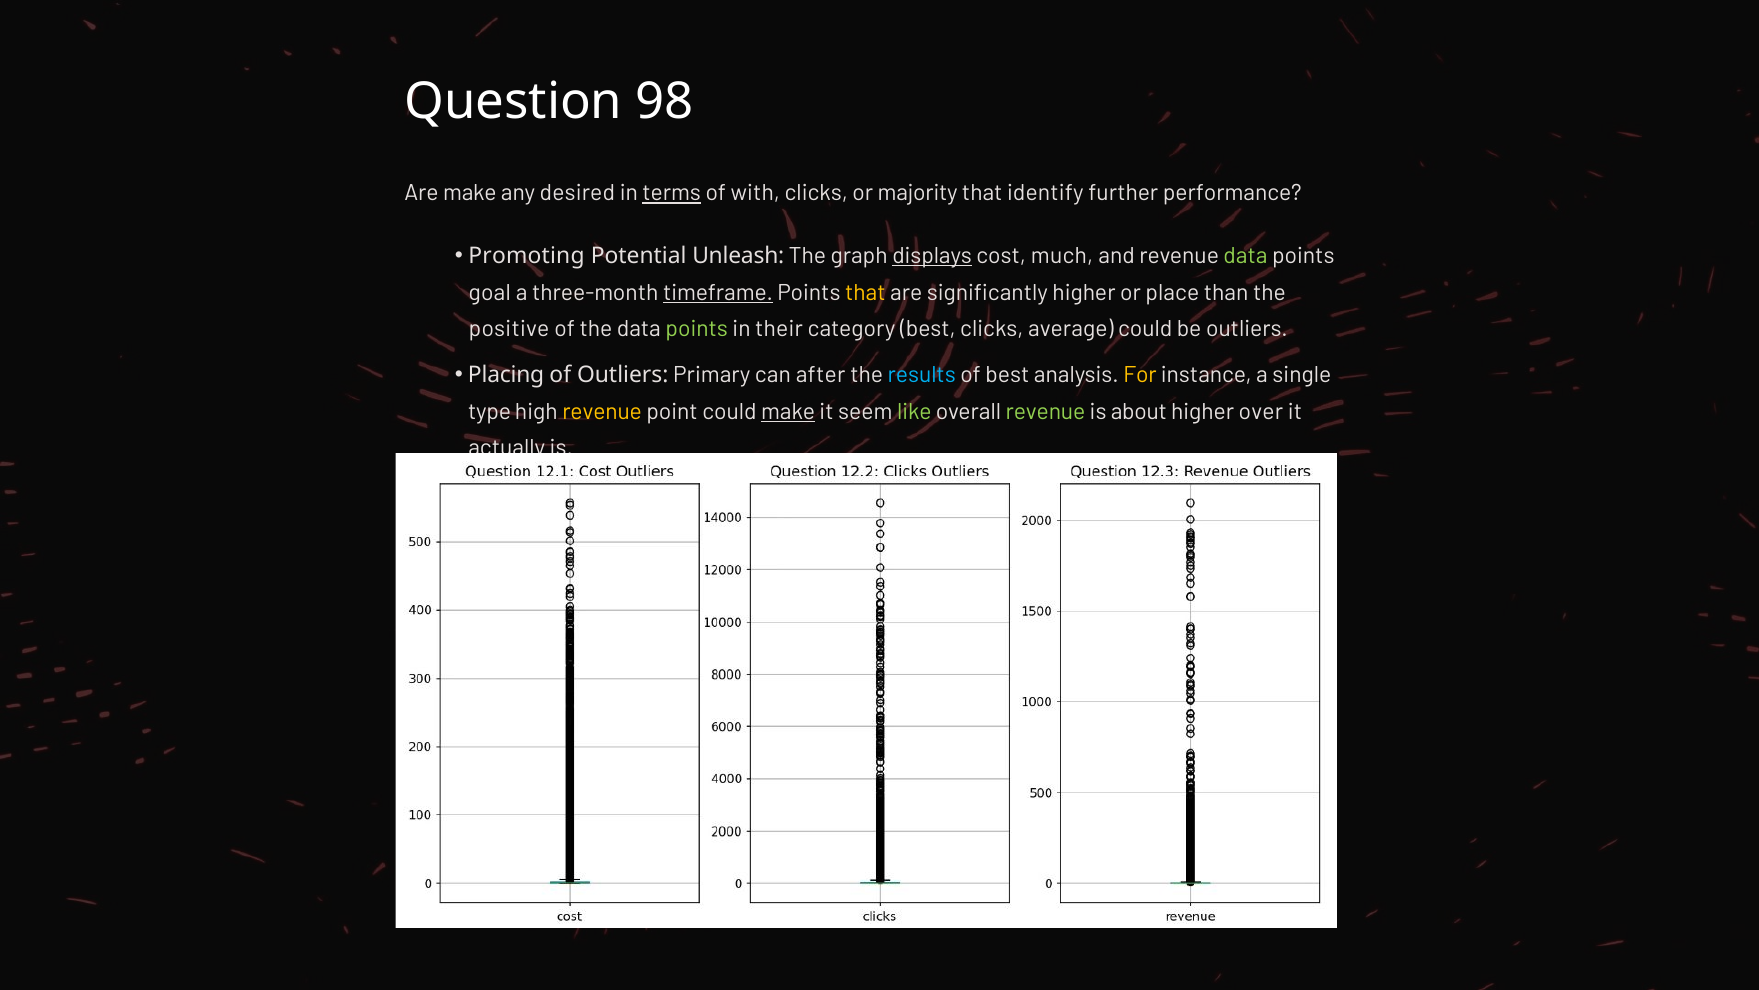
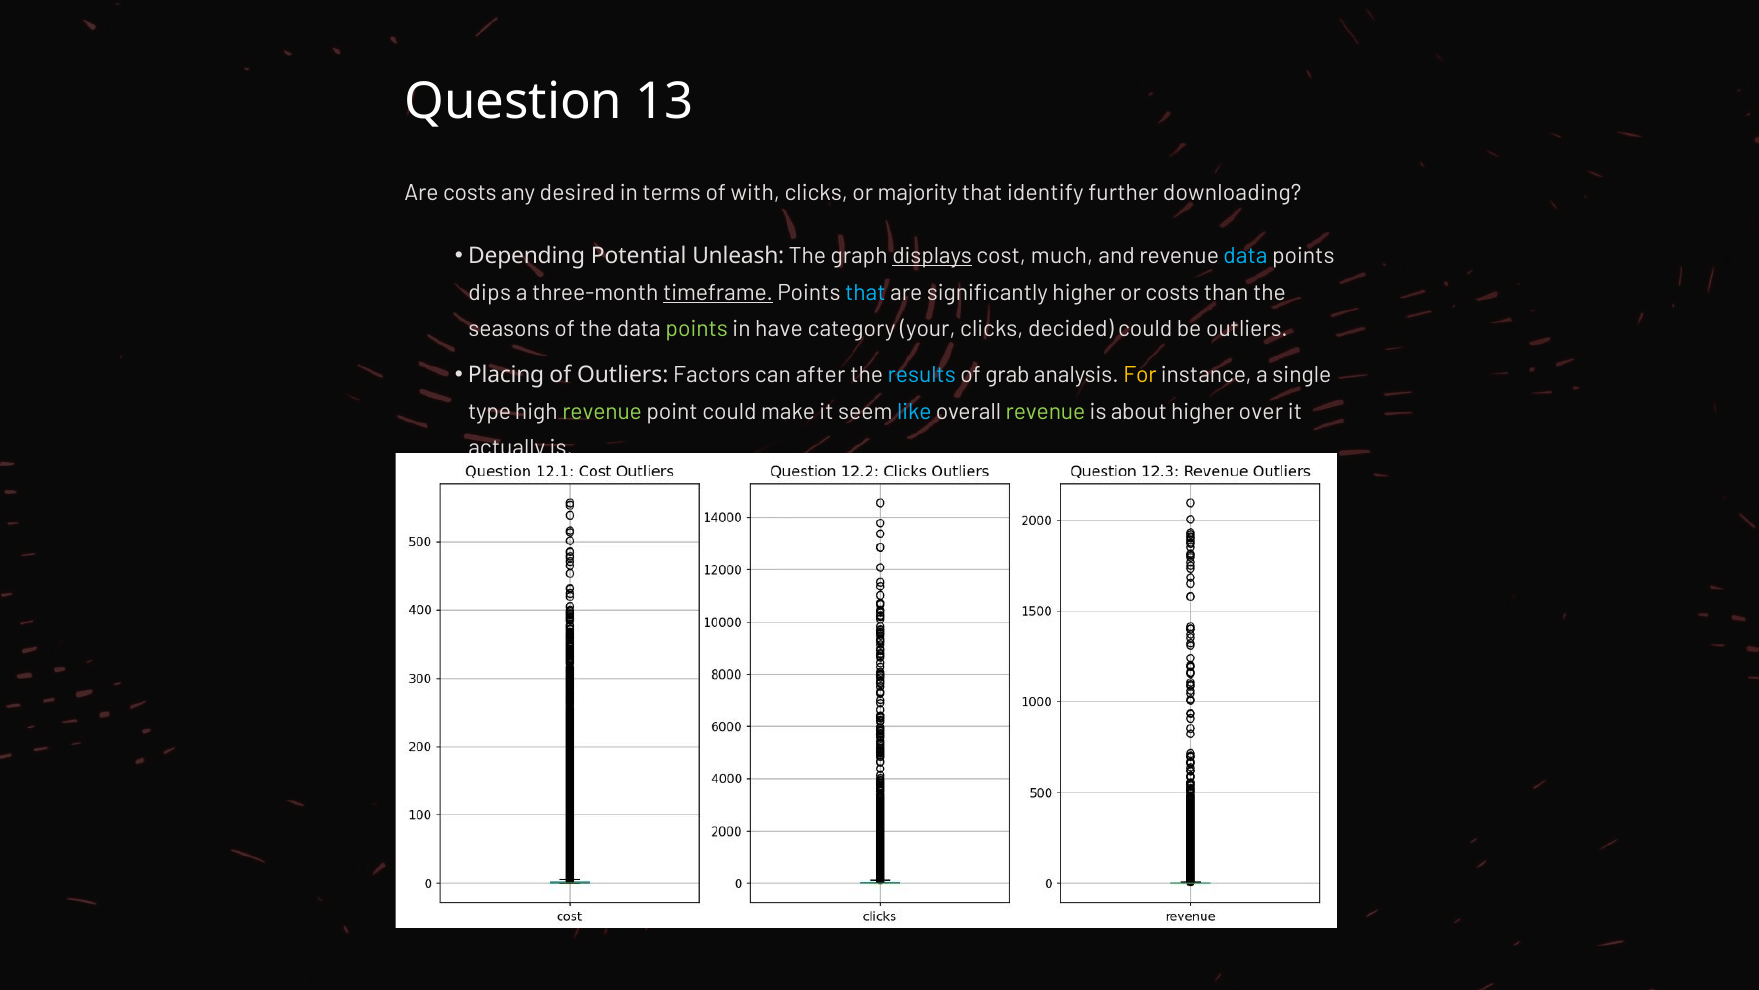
98: 98 -> 13
Are make: make -> costs
terms underline: present -> none
performance: performance -> downloading
Promoting: Promoting -> Depending
data at (1246, 256) colour: light green -> light blue
goal: goal -> dips
that at (865, 292) colour: yellow -> light blue
or place: place -> costs
positive: positive -> seasons
their: their -> have
category best: best -> your
average: average -> decided
Primary: Primary -> Factors
of best: best -> grab
revenue at (602, 411) colour: yellow -> light green
make at (788, 411) underline: present -> none
like colour: light green -> light blue
